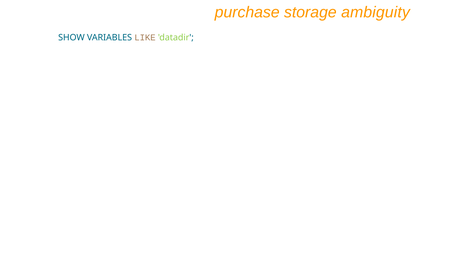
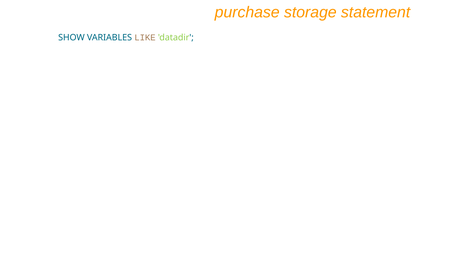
ambiguity: ambiguity -> statement
